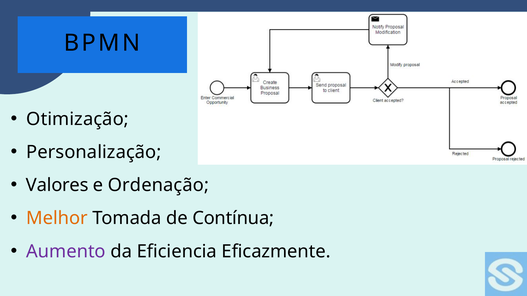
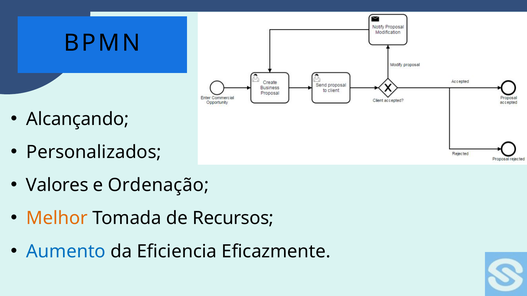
Otimização: Otimização -> Alcançando
Personalização: Personalização -> Personalizados
Contínua: Contínua -> Recursos
Aumento colour: purple -> blue
